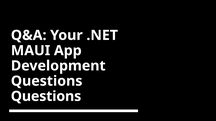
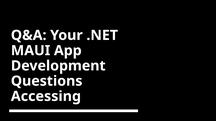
Questions at (46, 97): Questions -> Accessing
